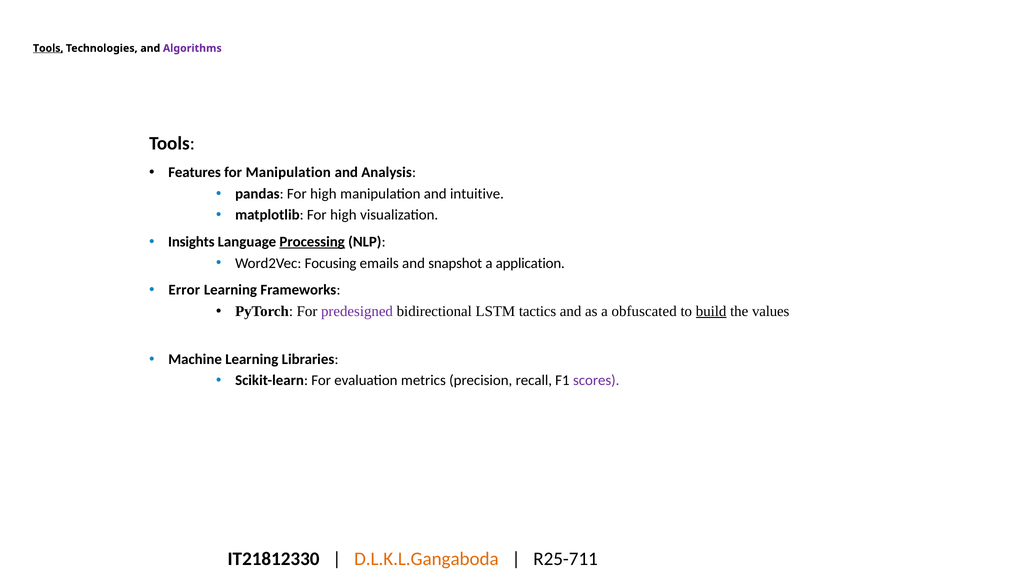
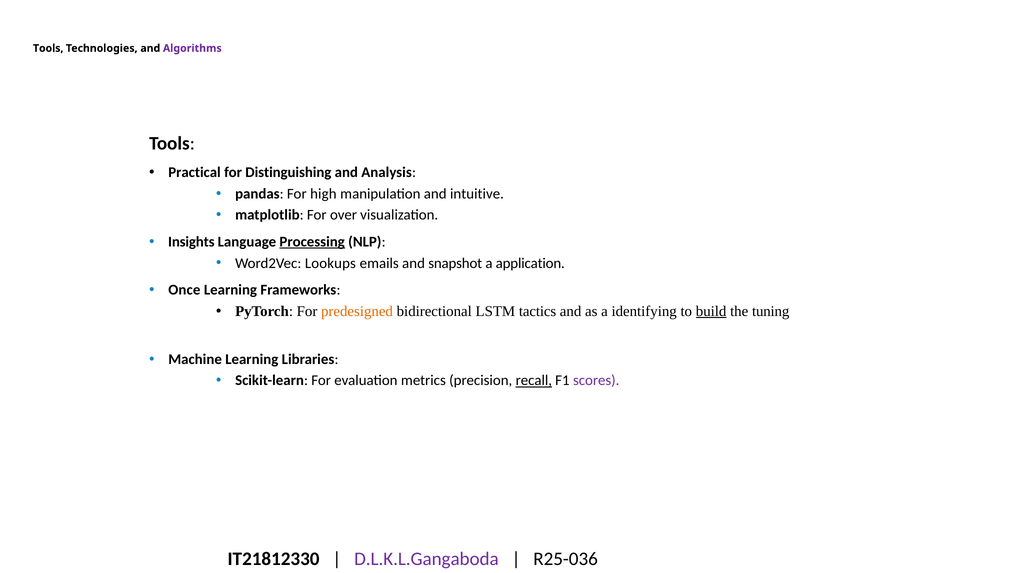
Tools at (48, 48) underline: present -> none
Features: Features -> Practical
for Manipulation: Manipulation -> Distinguishing
matplotlib For high: high -> over
Focusing: Focusing -> Lookups
Error: Error -> Once
predesigned colour: purple -> orange
obfuscated: obfuscated -> identifying
values: values -> tuning
recall underline: none -> present
D.L.K.L.Gangaboda colour: orange -> purple
R25-711: R25-711 -> R25-036
